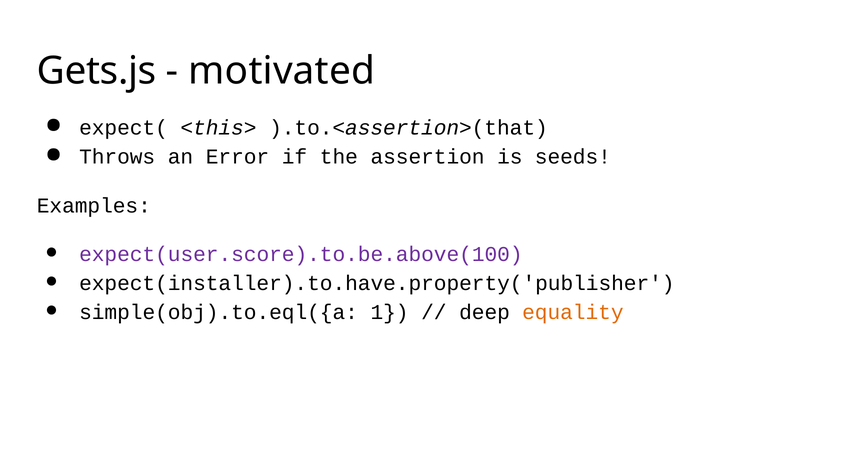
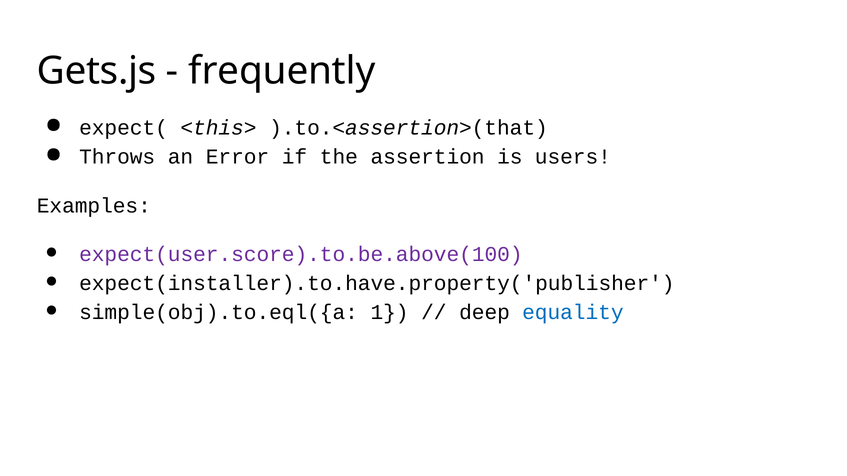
motivated: motivated -> frequently
seeds: seeds -> users
equality colour: orange -> blue
